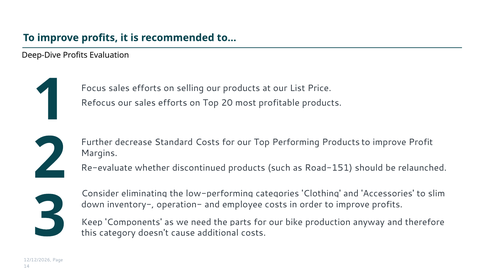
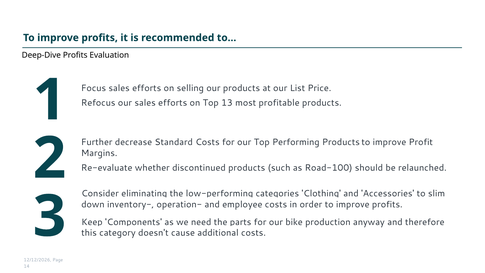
20: 20 -> 13
Road-151: Road-151 -> Road-100
